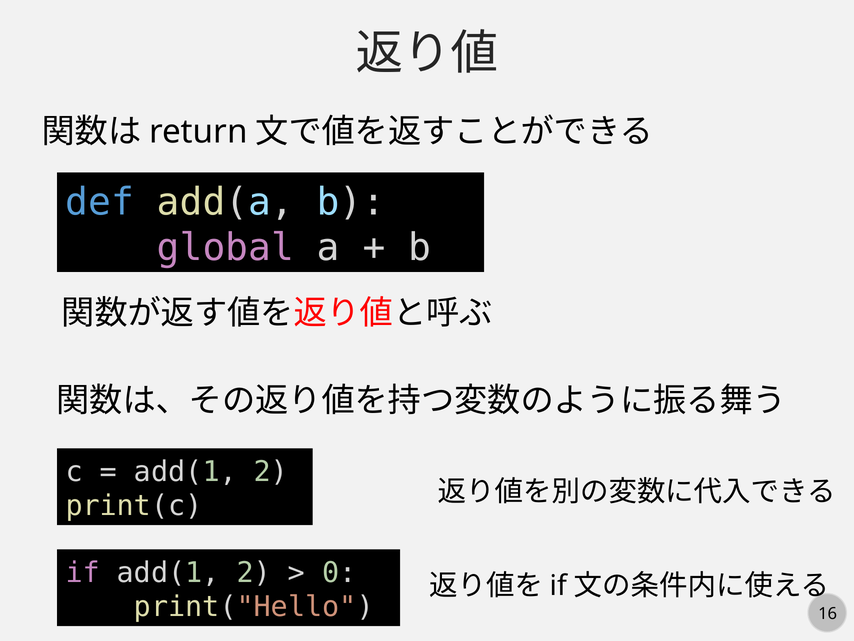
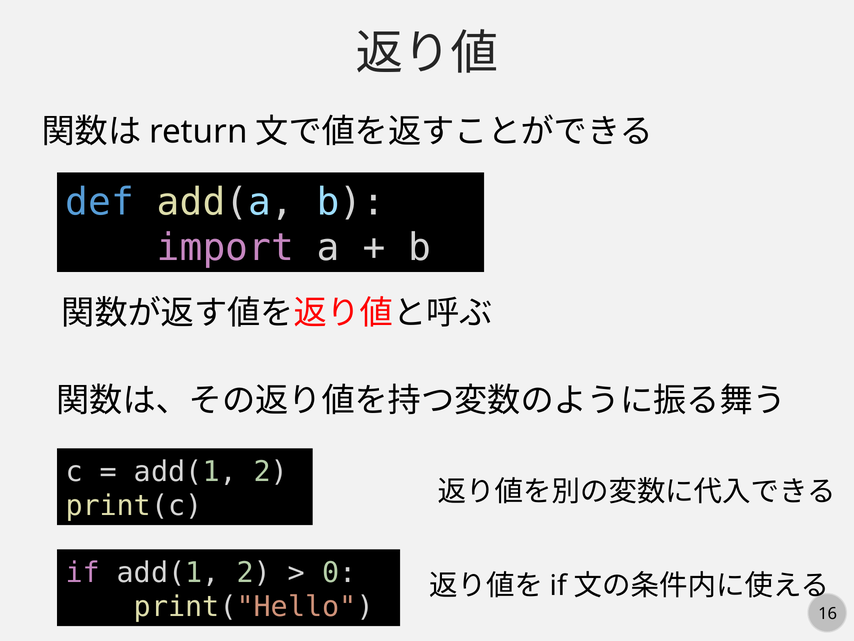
global: global -> import
